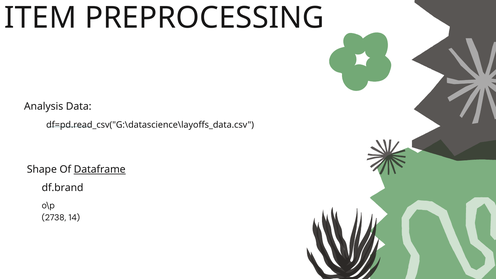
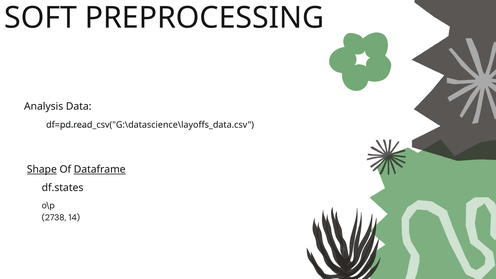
ITEM: ITEM -> SOFT
Shape underline: none -> present
df.brand: df.brand -> df.states
